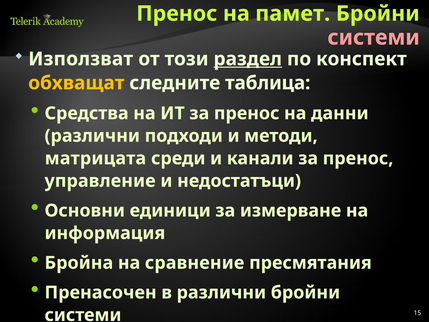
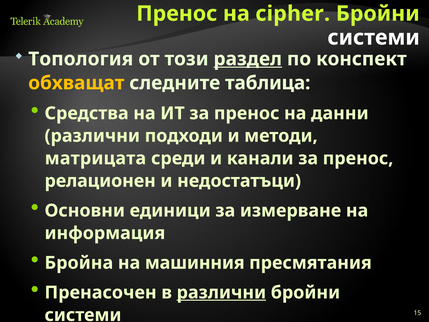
памет: памет -> cipher
системи at (374, 37) colour: pink -> white
Използват: Използват -> Топология
управление: управление -> релационен
сравнение: сравнение -> машинния
различни at (221, 292) underline: none -> present
